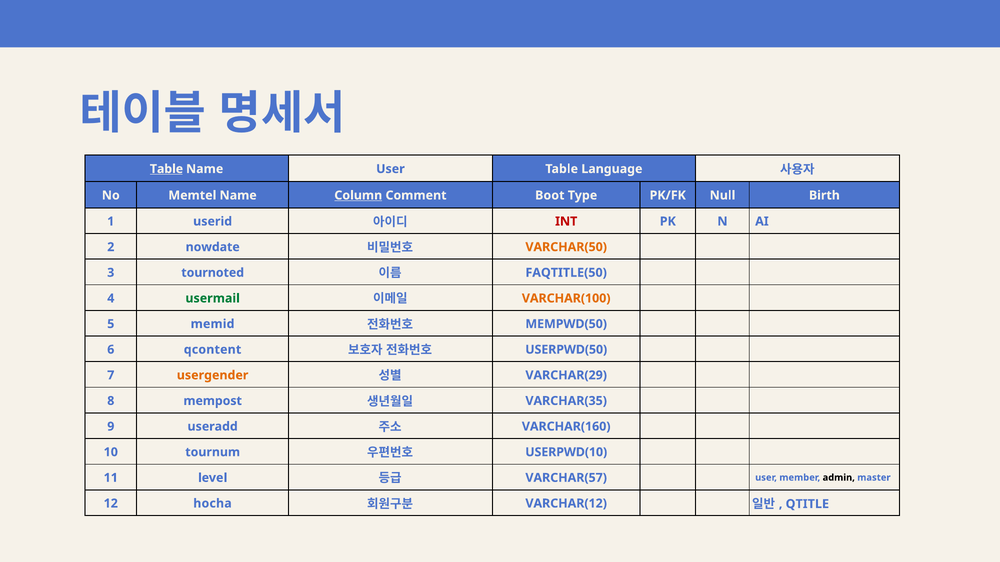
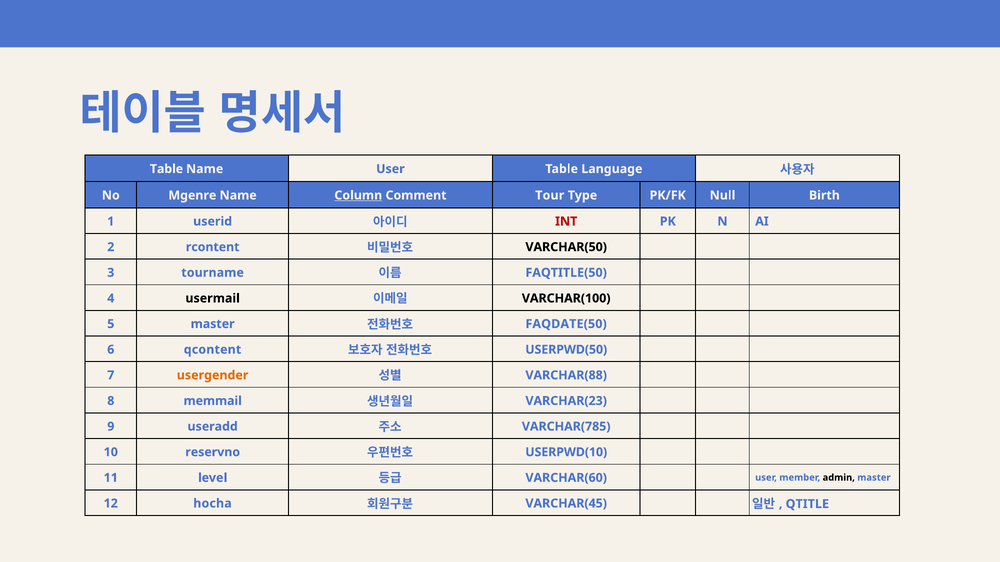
Table at (166, 169) underline: present -> none
Memtel: Memtel -> Mgenre
Boot: Boot -> Tour
nowdate: nowdate -> rcontent
VARCHAR(50 colour: orange -> black
tournoted: tournoted -> tourname
usermail colour: green -> black
VARCHAR(100 colour: orange -> black
5 memid: memid -> master
MEMPWD(50: MEMPWD(50 -> FAQDATE(50
VARCHAR(29: VARCHAR(29 -> VARCHAR(88
mempost: mempost -> memmail
VARCHAR(35: VARCHAR(35 -> VARCHAR(23
VARCHAR(160: VARCHAR(160 -> VARCHAR(785
tournum: tournum -> reservno
VARCHAR(57: VARCHAR(57 -> VARCHAR(60
VARCHAR(12: VARCHAR(12 -> VARCHAR(45
